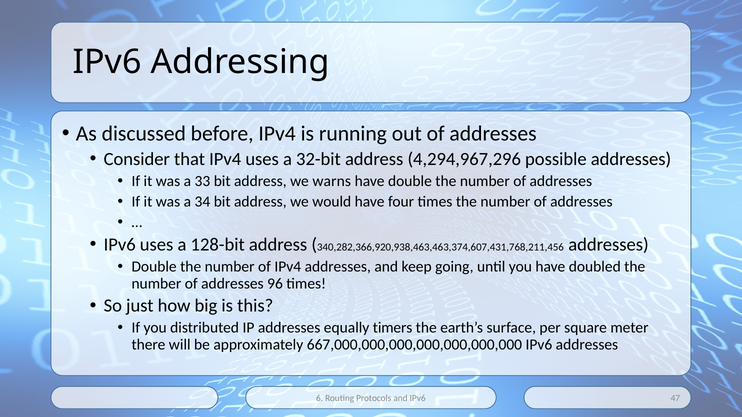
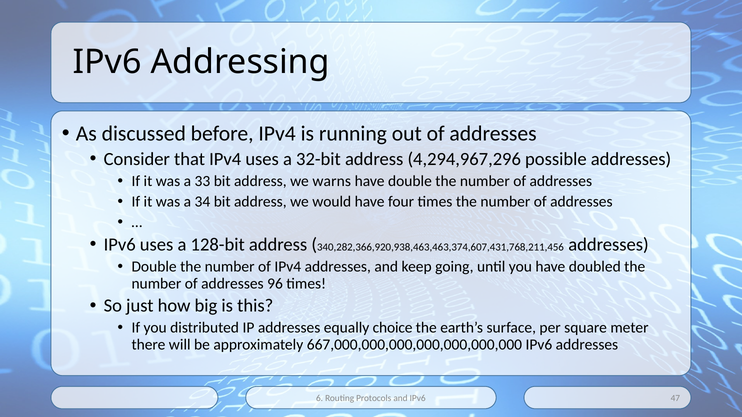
timers: timers -> choice
